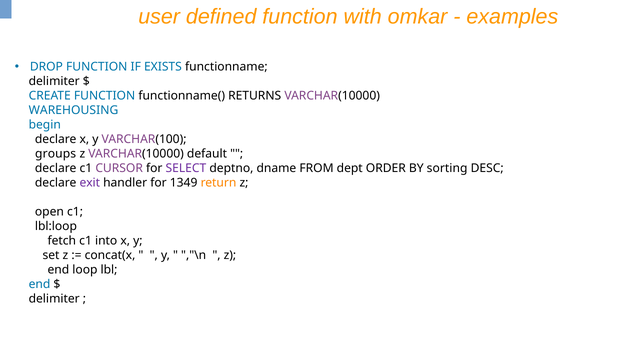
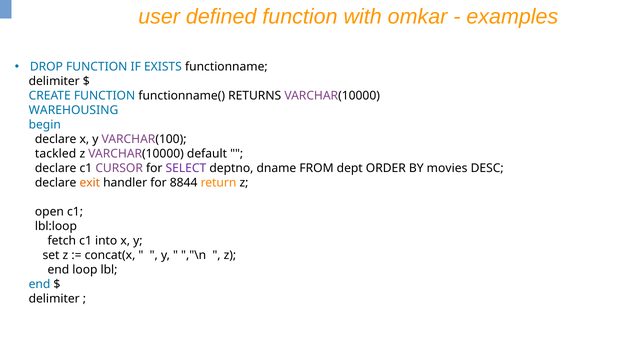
groups: groups -> tackled
sorting: sorting -> movies
exit colour: purple -> orange
1349: 1349 -> 8844
